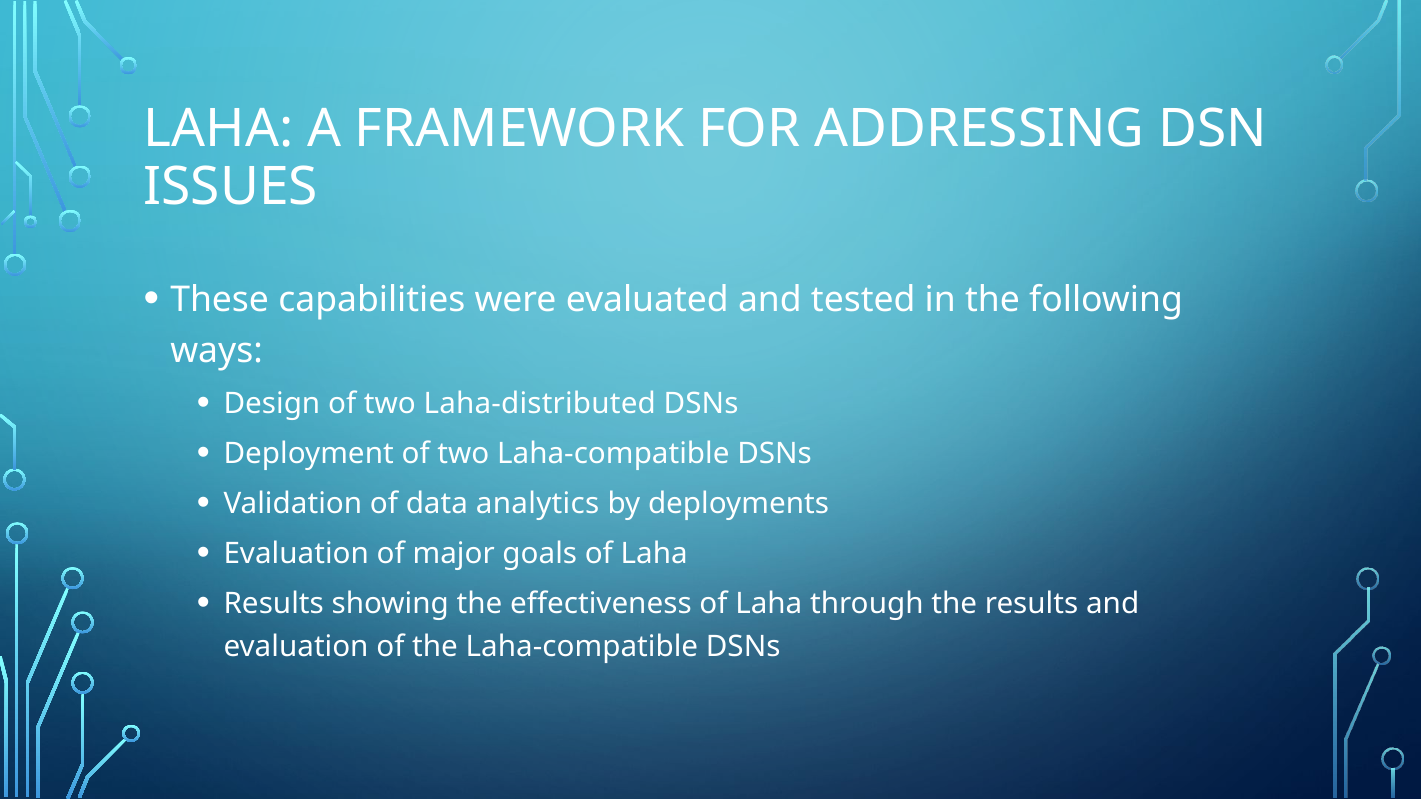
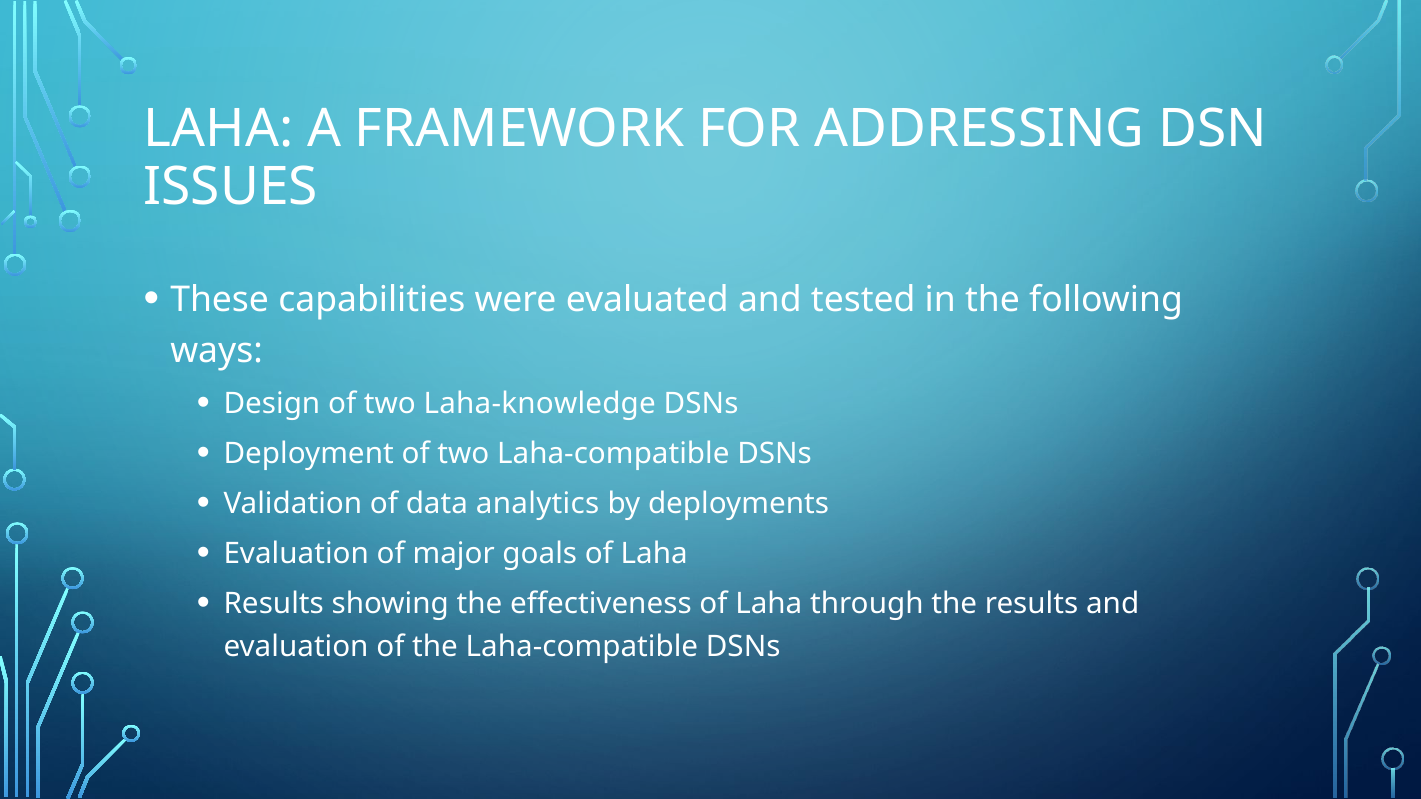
Laha-distributed: Laha-distributed -> Laha-knowledge
